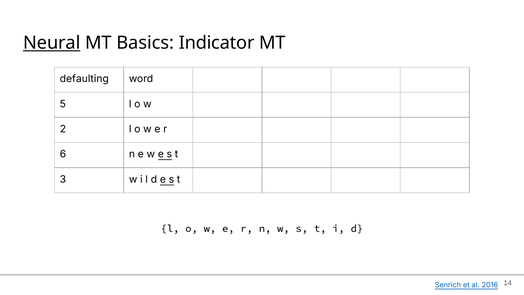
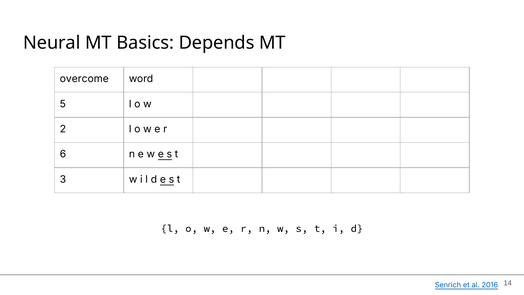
Neural underline: present -> none
Indicator: Indicator -> Depends
defaulting: defaulting -> overcome
